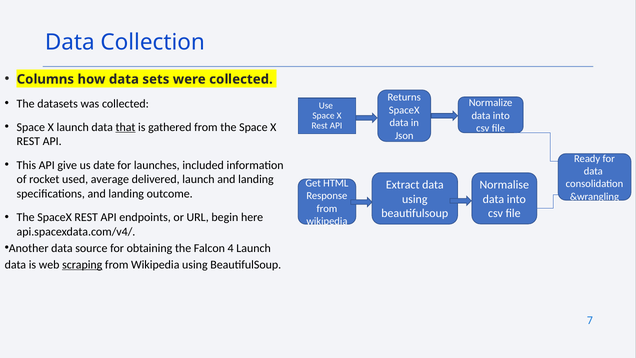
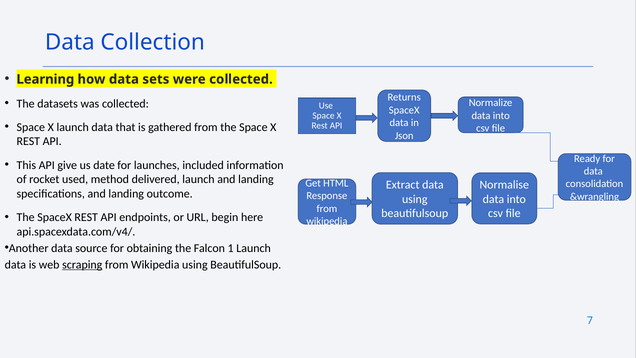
Columns: Columns -> Learning
that underline: present -> none
average: average -> method
4: 4 -> 1
